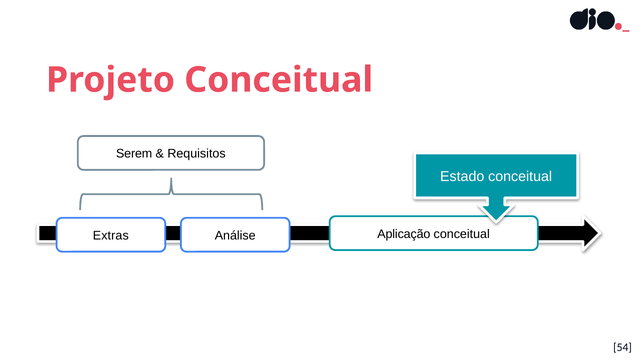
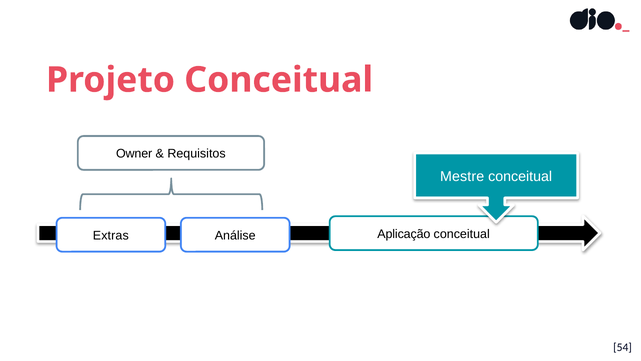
Serem: Serem -> Owner
Estado: Estado -> Mestre
